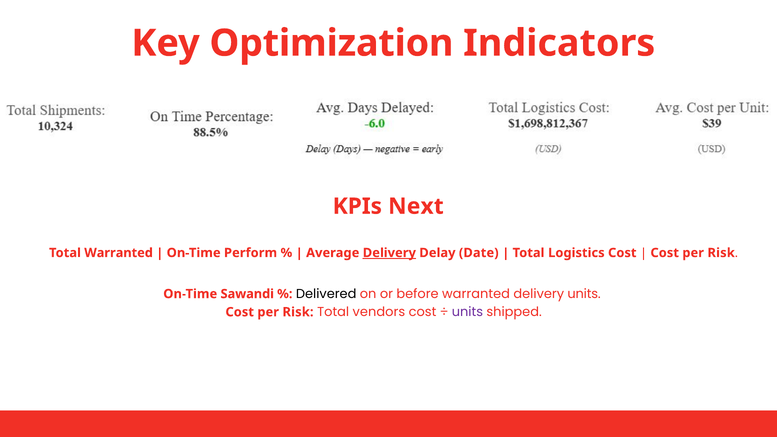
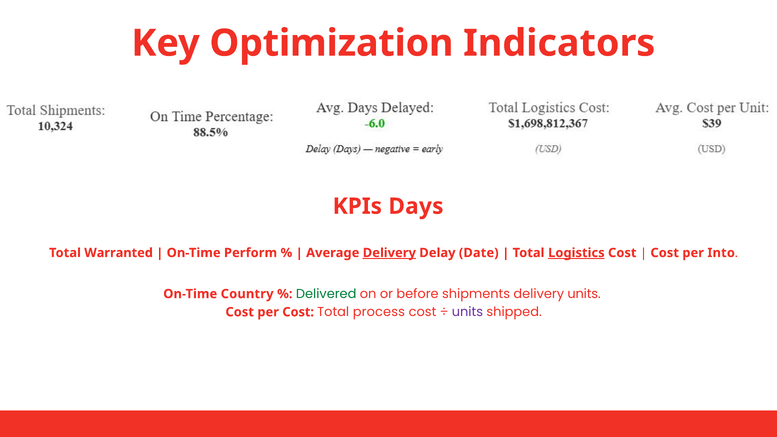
Next: Next -> Days
Logistics underline: none -> present
Risk at (721, 253): Risk -> Into
Sawandi: Sawandi -> Country
Delivered colour: black -> green
before warranted: warranted -> shipments
Risk at (298, 312): Risk -> Cost
vendors: vendors -> process
